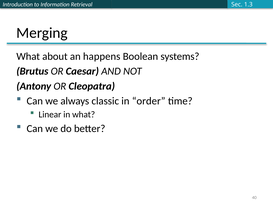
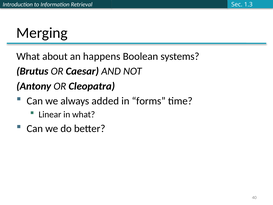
classic: classic -> added
order: order -> forms
